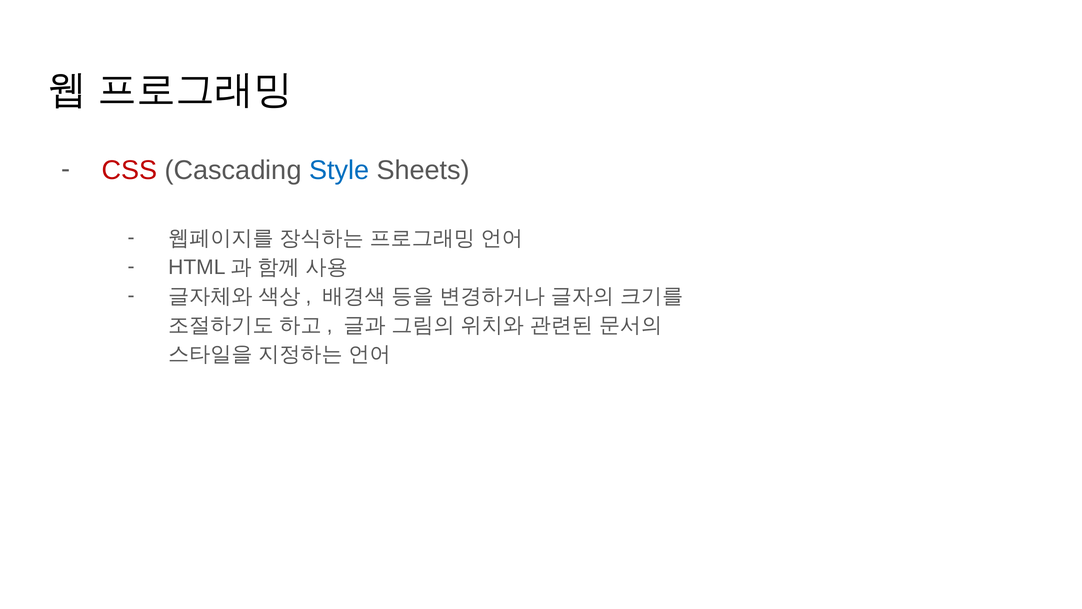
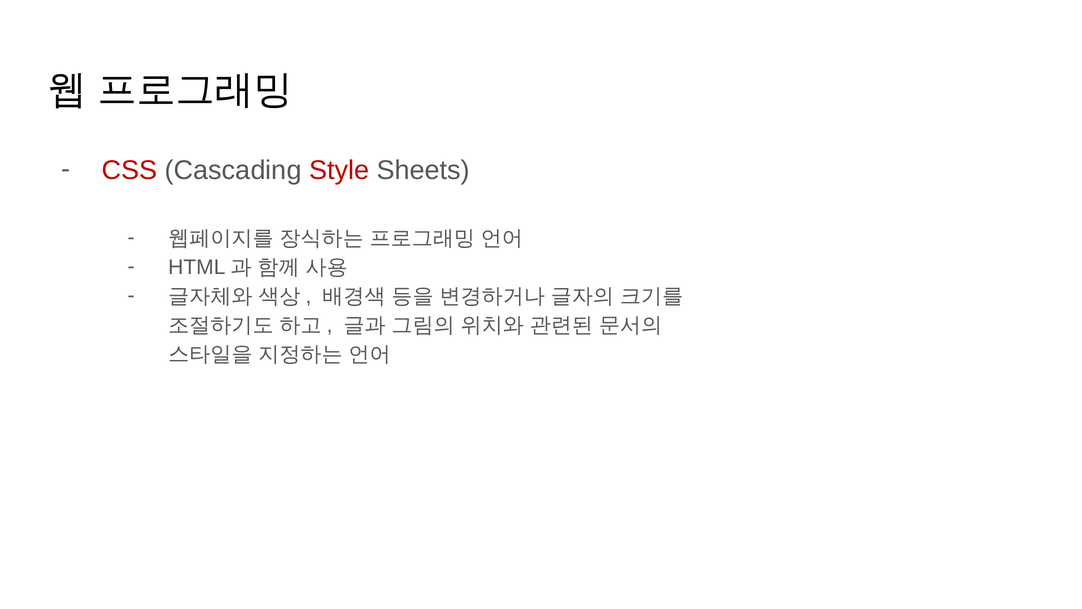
Style colour: blue -> red
